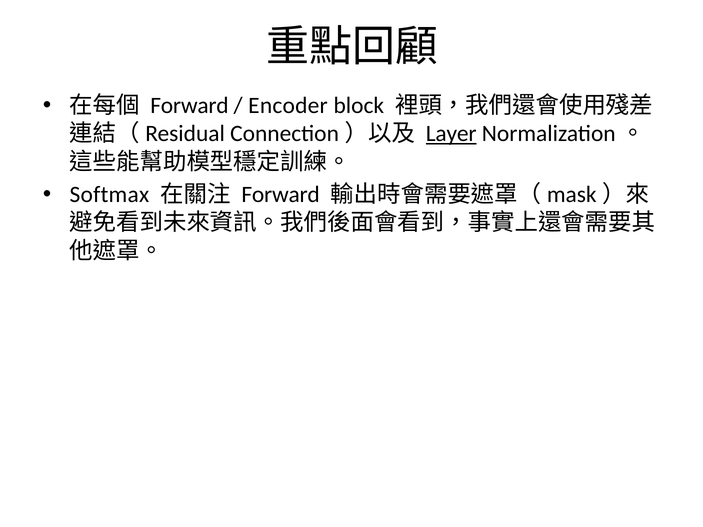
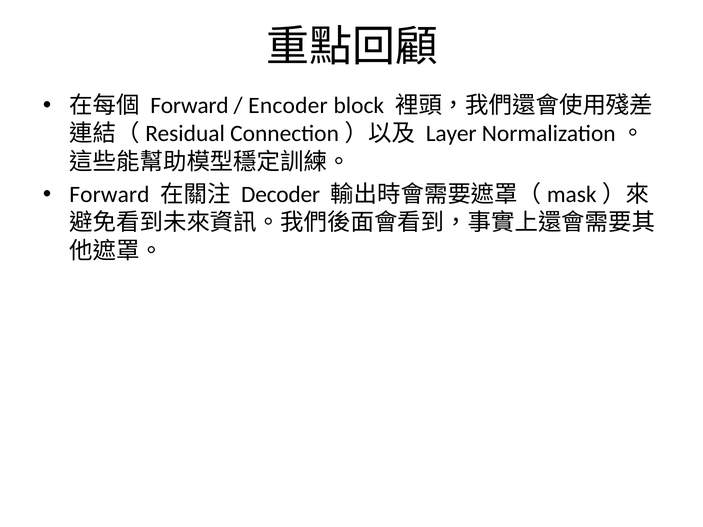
Layer underline: present -> none
Softmax at (109, 195): Softmax -> Forward
Forward at (281, 195): Forward -> Decoder
